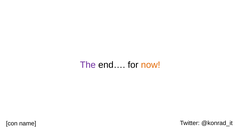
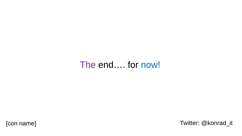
now colour: orange -> blue
